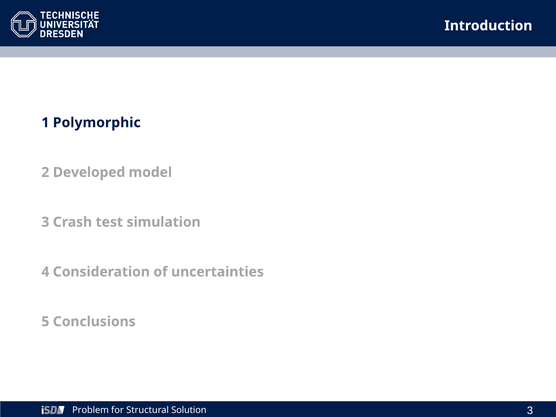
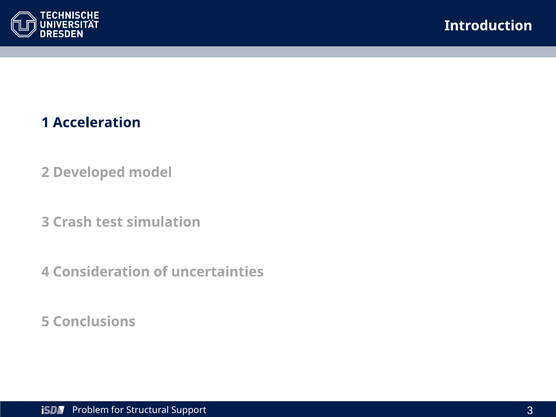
Polymorphic: Polymorphic -> Acceleration
Solution: Solution -> Support
